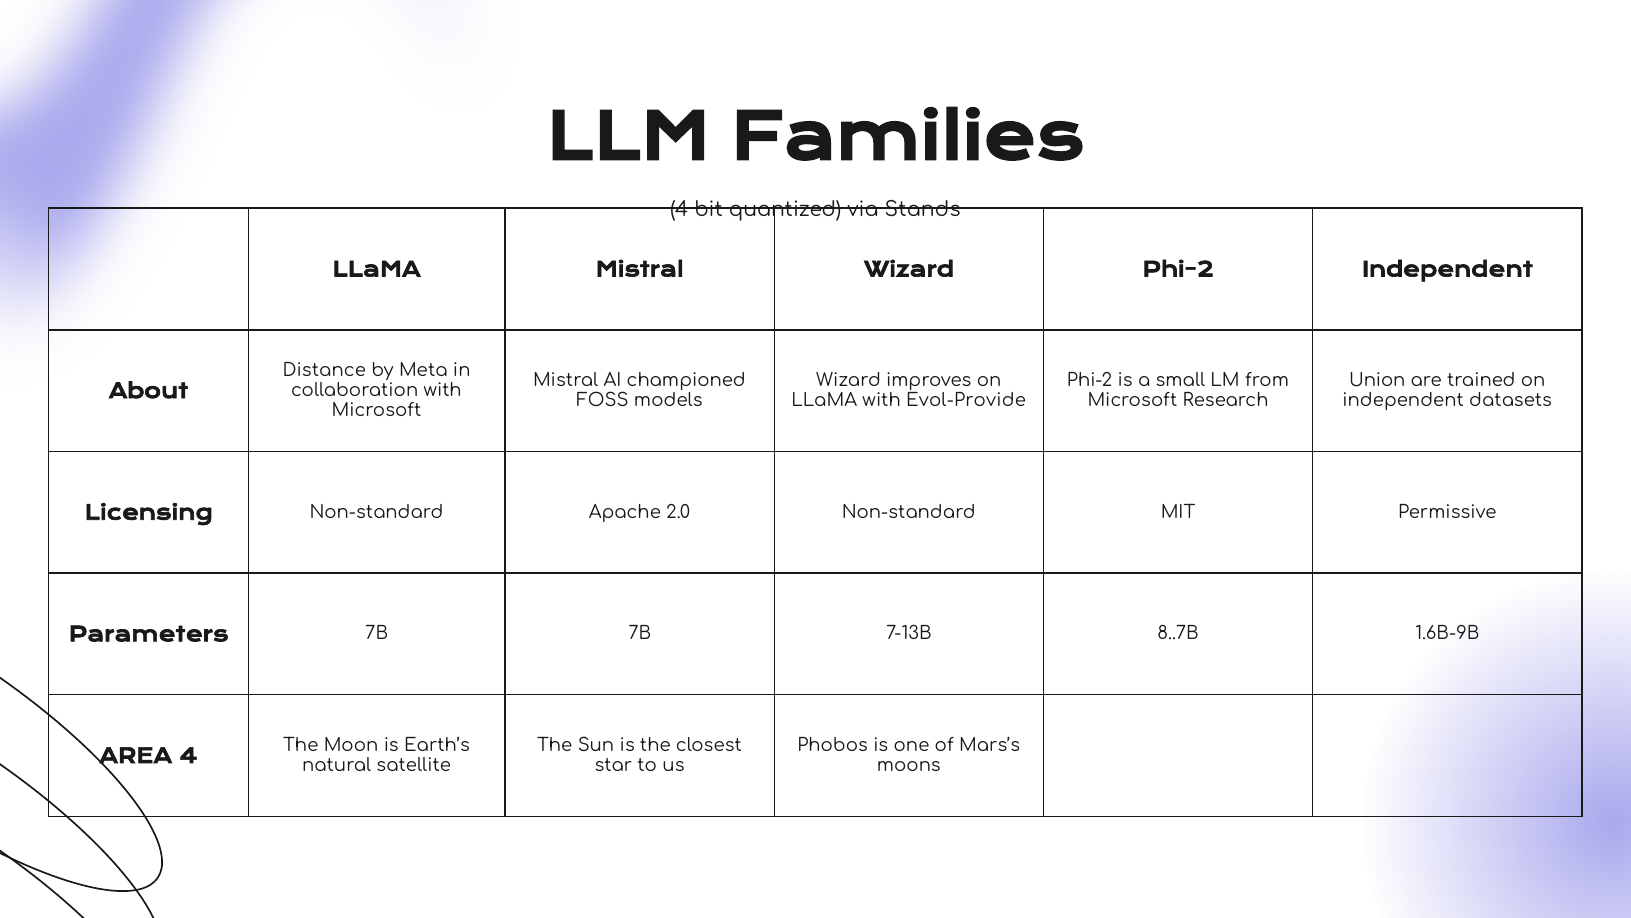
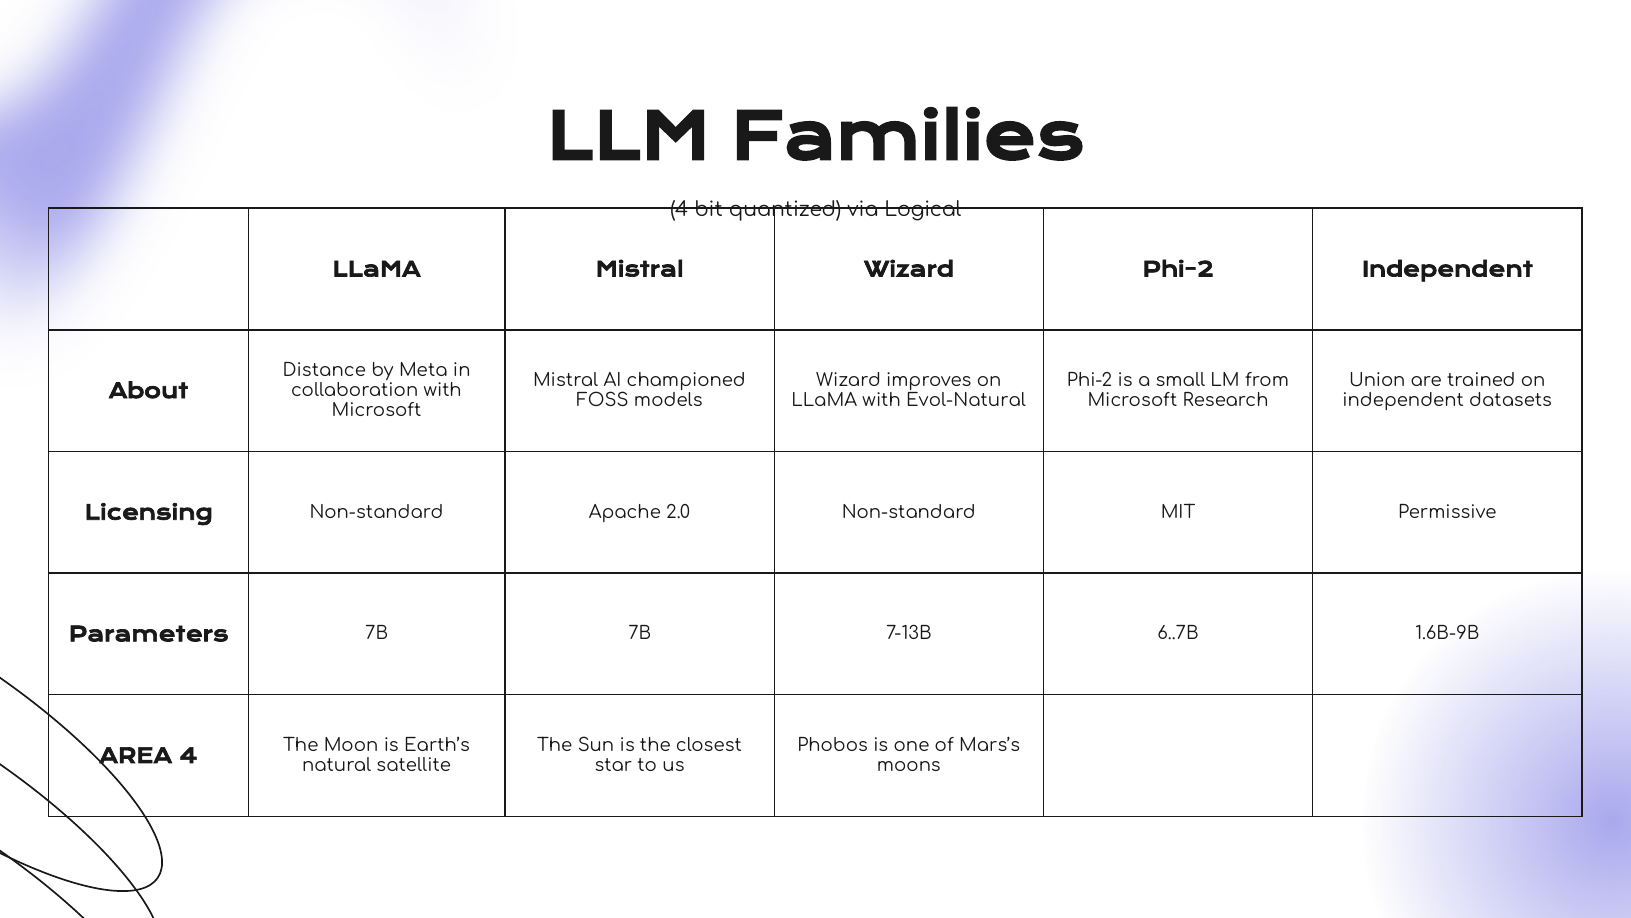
Stands: Stands -> Logical
Evol-Provide: Evol-Provide -> Evol-Natural
8..7B: 8..7B -> 6..7B
